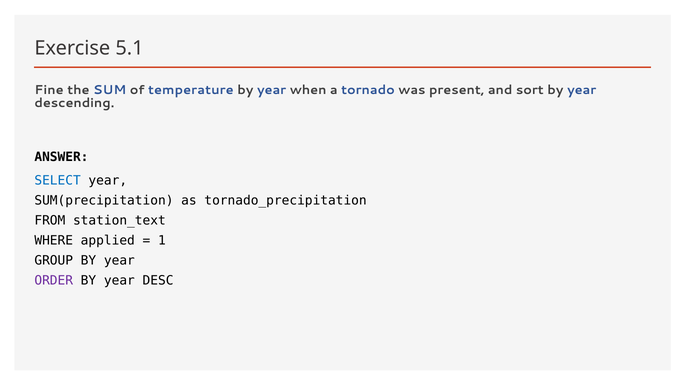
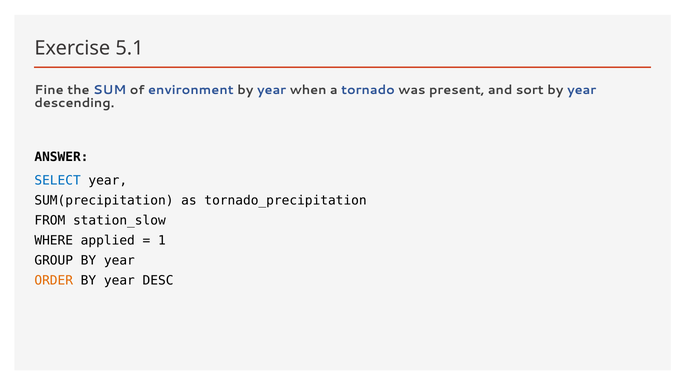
temperature: temperature -> environment
station_text: station_text -> station_slow
ORDER colour: purple -> orange
